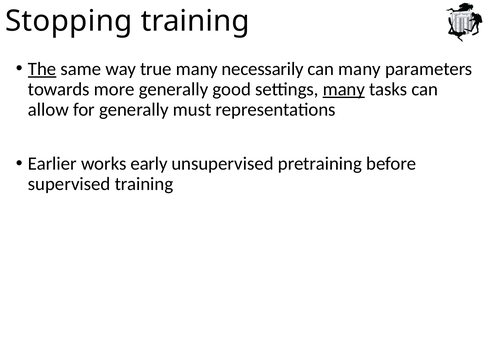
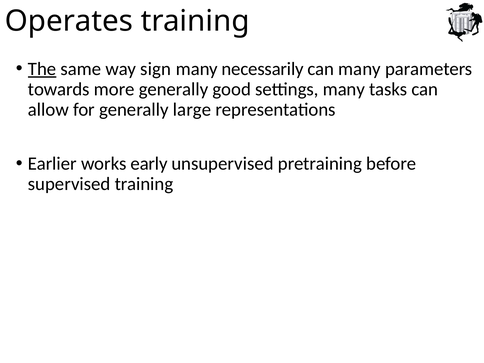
Stopping: Stopping -> Operates
true: true -> sign
many at (344, 89) underline: present -> none
must: must -> large
